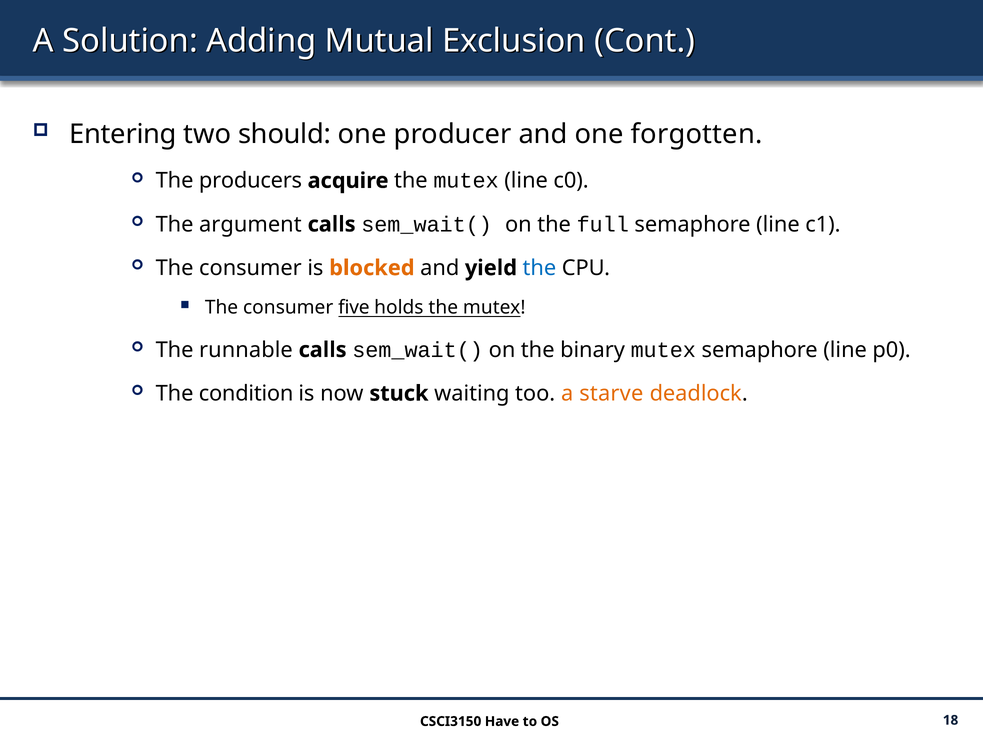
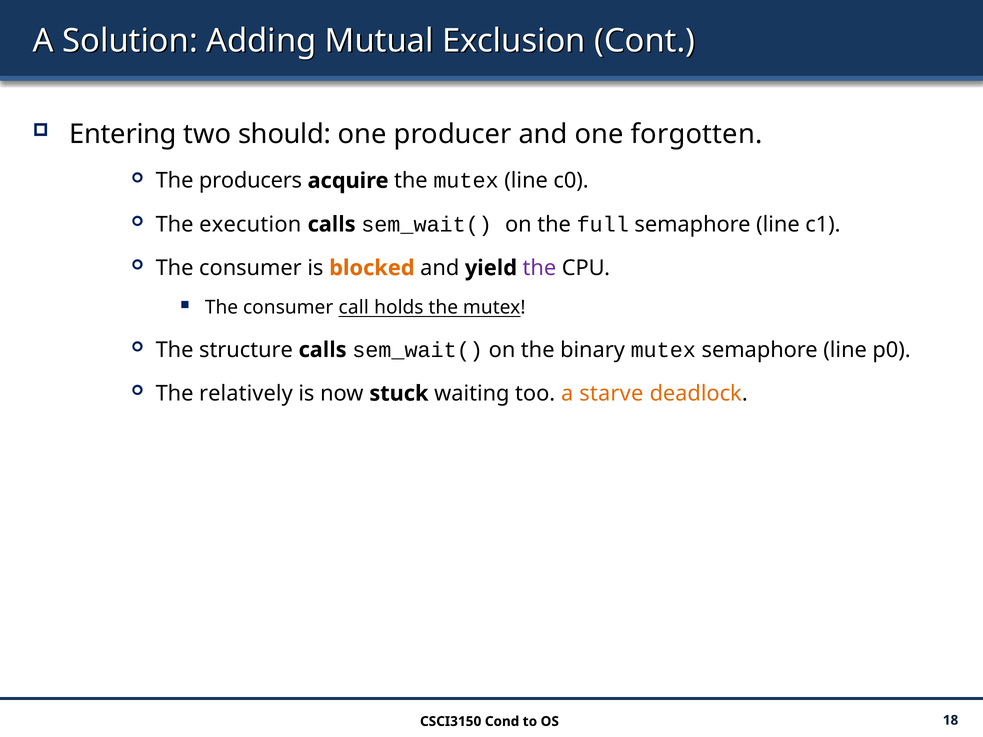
argument: argument -> execution
the at (539, 268) colour: blue -> purple
five: five -> call
runnable: runnable -> structure
condition: condition -> relatively
Have: Have -> Cond
